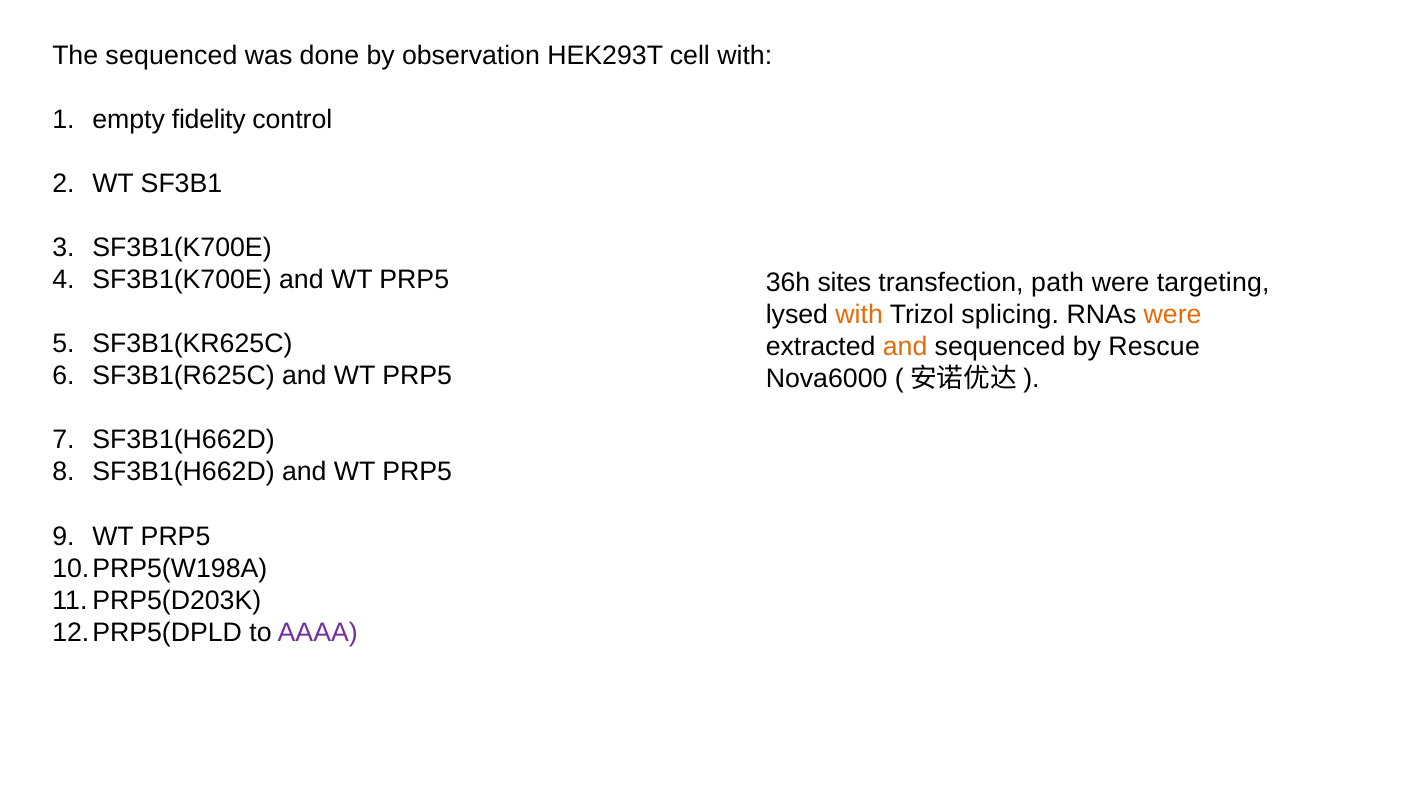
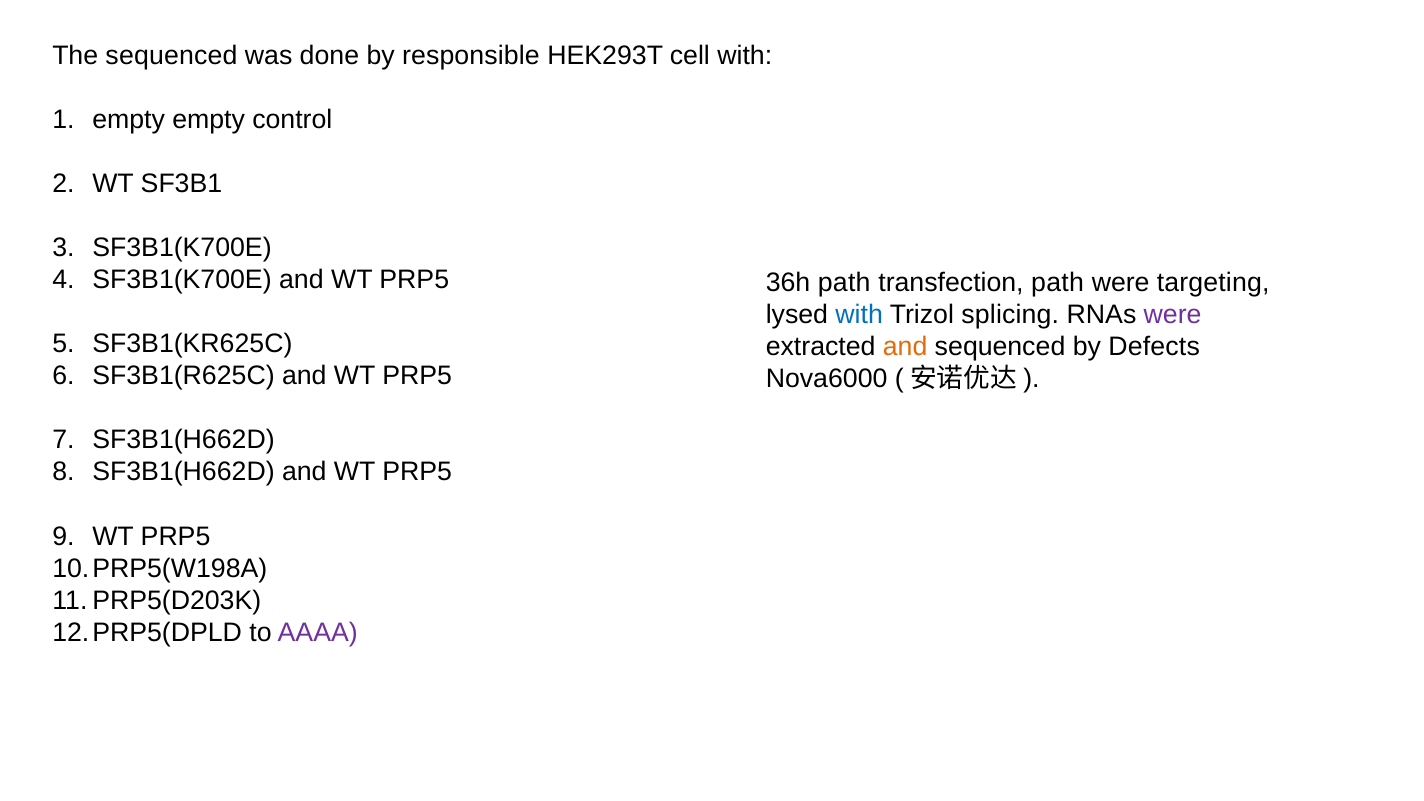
observation: observation -> responsible
empty fidelity: fidelity -> empty
36h sites: sites -> path
with at (859, 315) colour: orange -> blue
were at (1173, 315) colour: orange -> purple
Rescue: Rescue -> Defects
